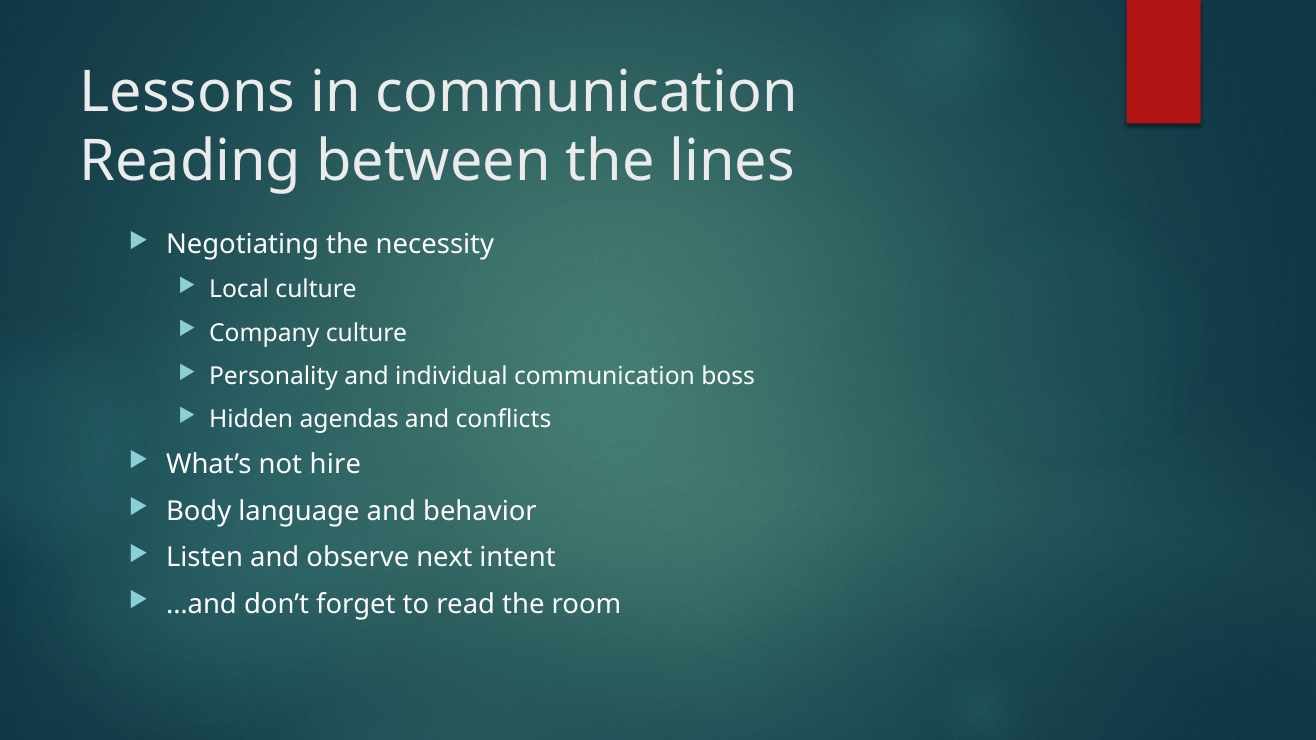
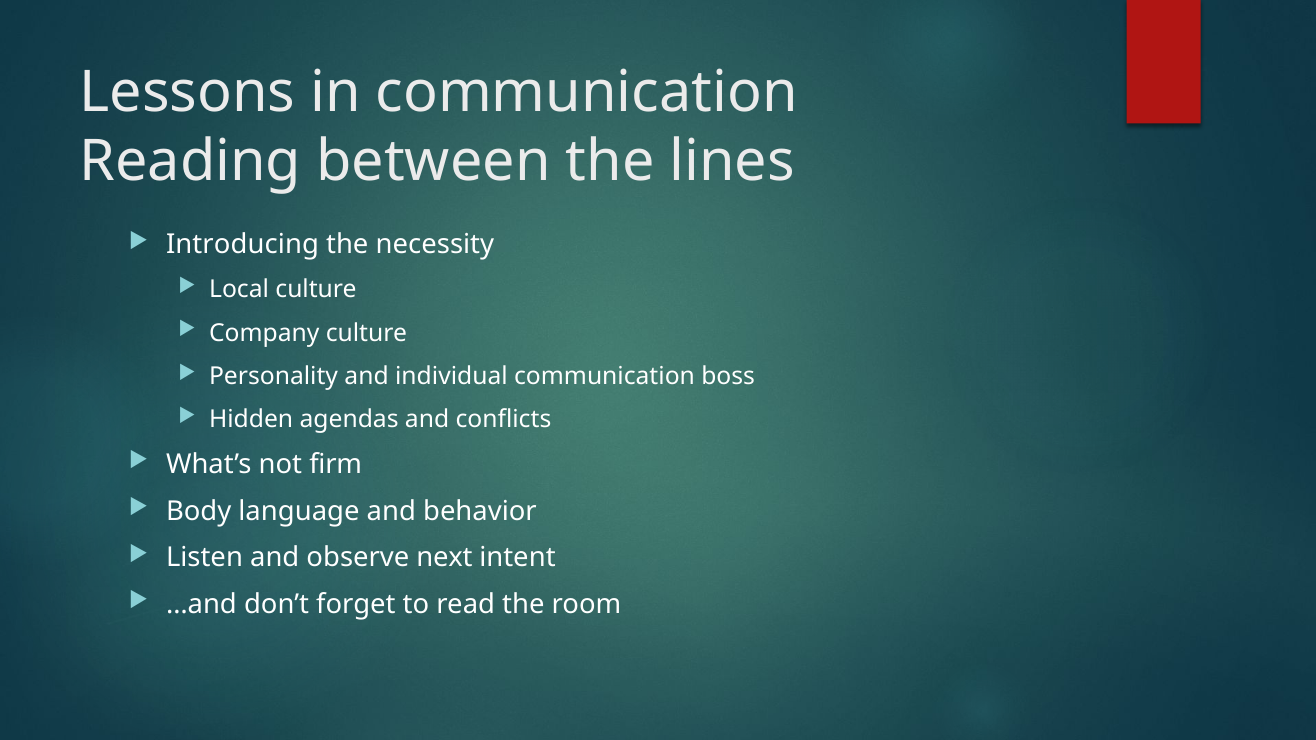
Negotiating: Negotiating -> Introducing
hire: hire -> firm
